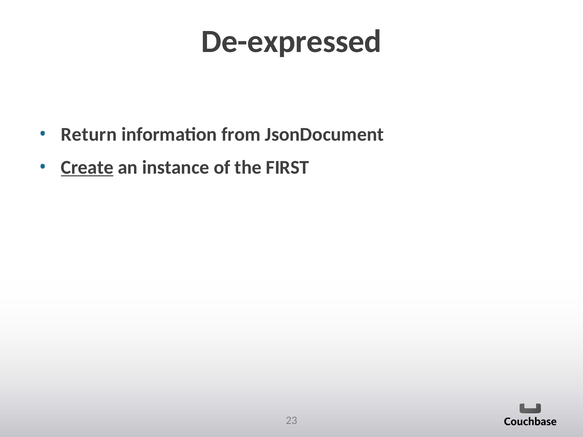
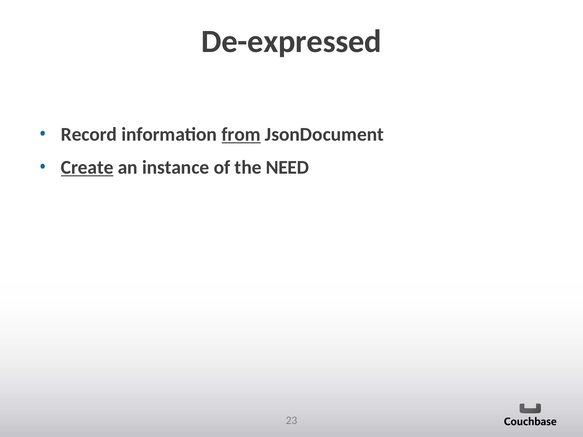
Return: Return -> Record
from underline: none -> present
FIRST: FIRST -> NEED
